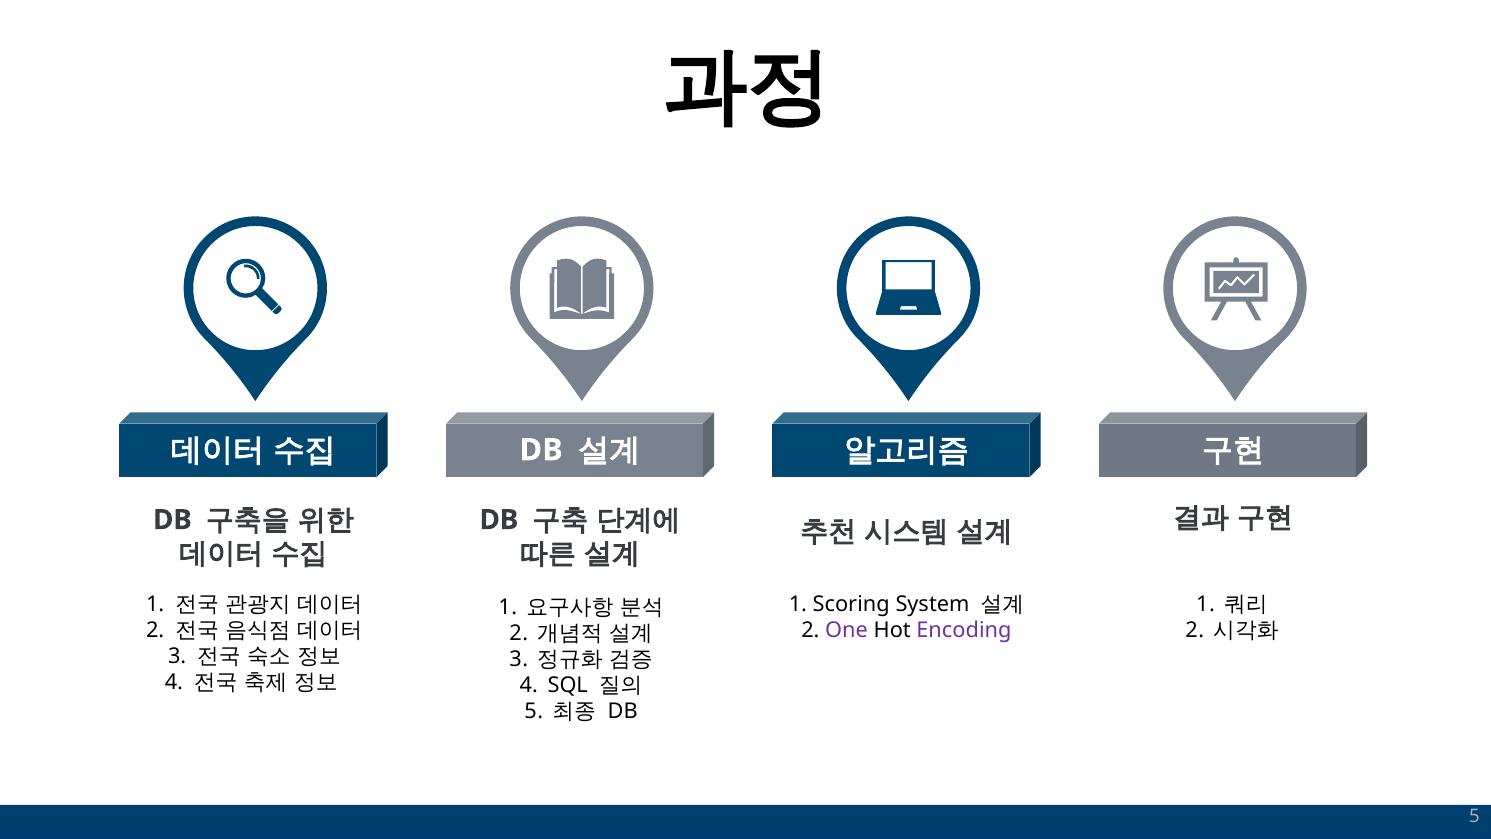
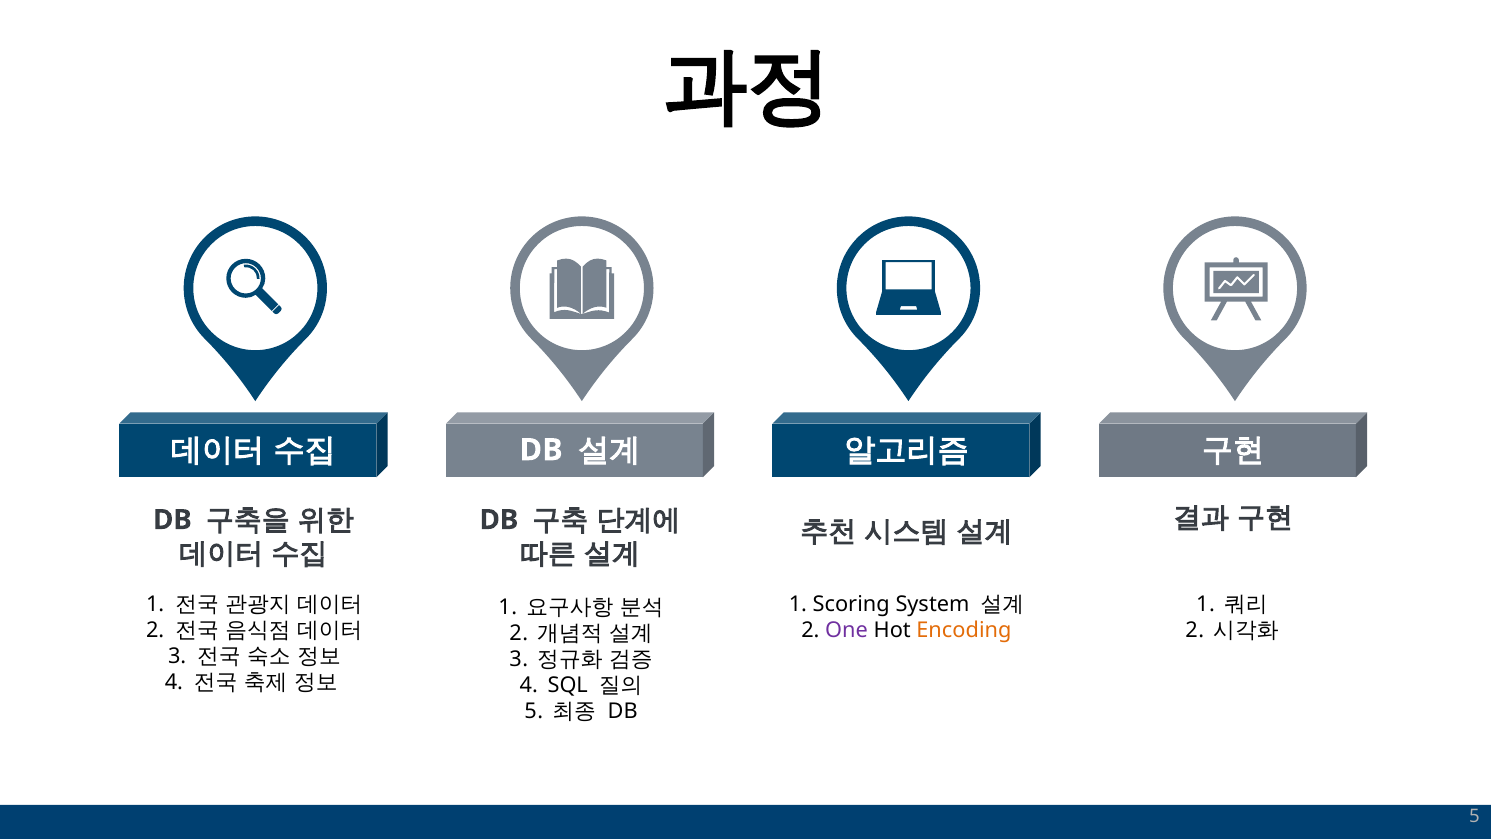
Encoding colour: purple -> orange
